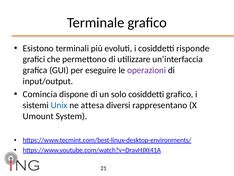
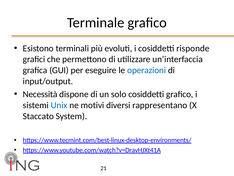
operazioni colour: purple -> blue
Comincia: Comincia -> Necessità
attesa: attesa -> motivi
Umount: Umount -> Staccato
